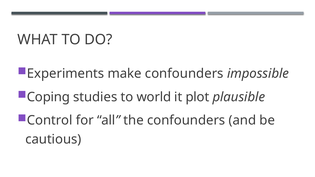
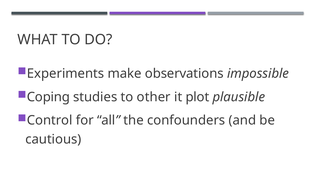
make confounders: confounders -> observations
world: world -> other
